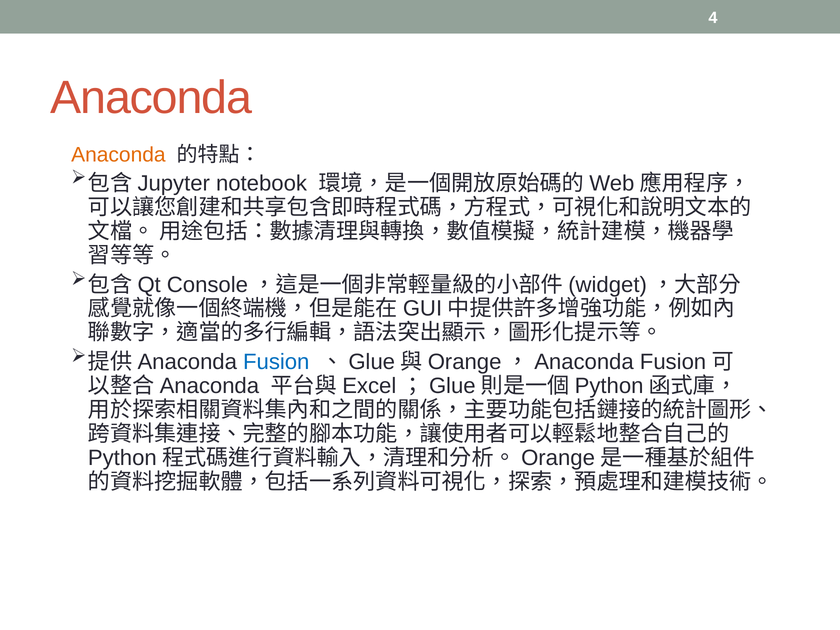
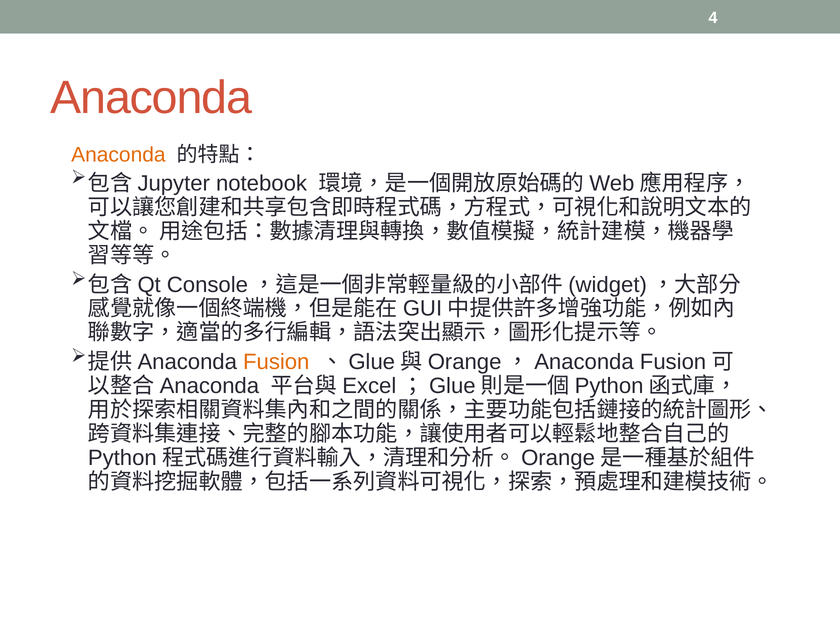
Fusion colour: blue -> orange
